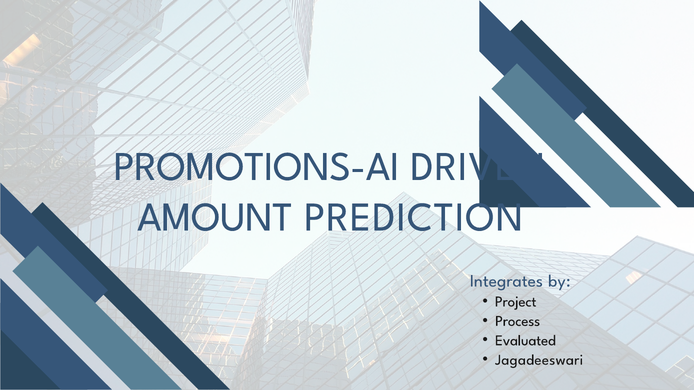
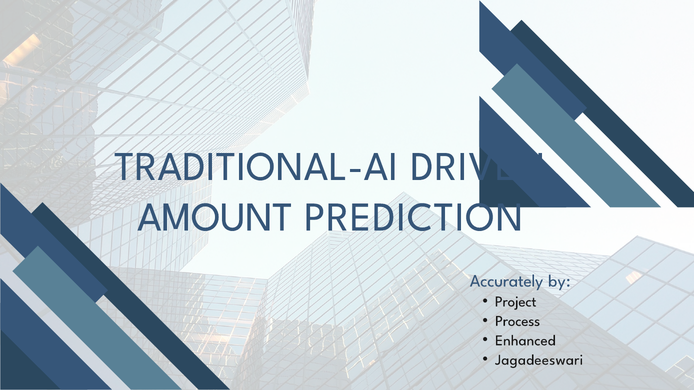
PROMOTIONS-AI: PROMOTIONS-AI -> TRADITIONAL-AI
Integrates: Integrates -> Accurately
Evaluated: Evaluated -> Enhanced
